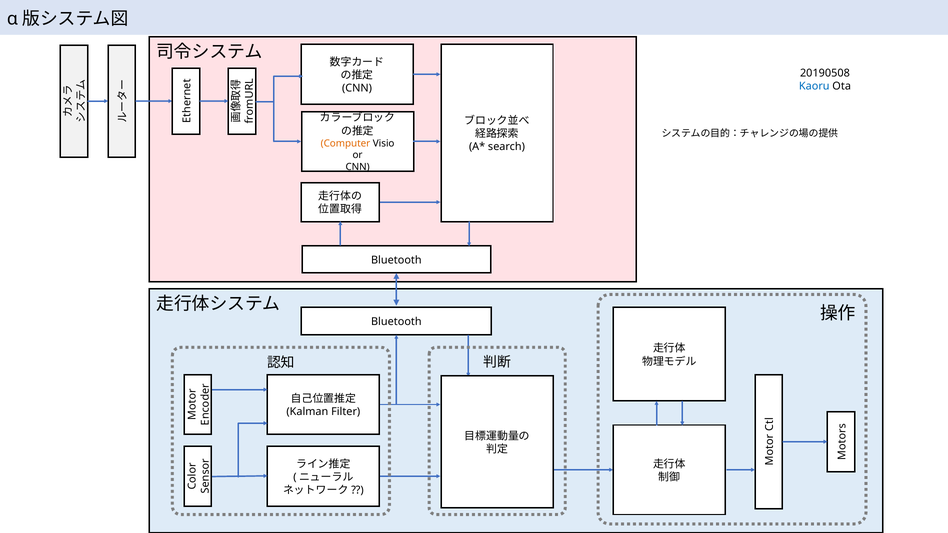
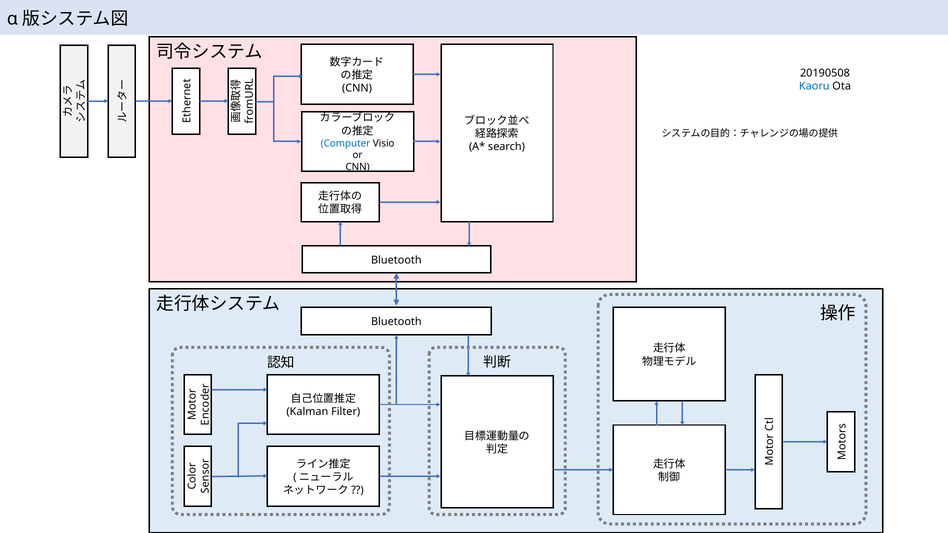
Computer colour: orange -> blue
